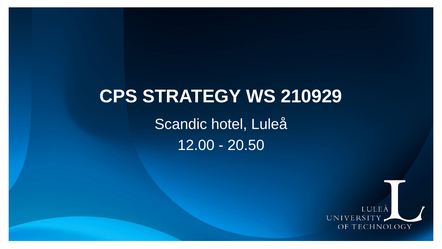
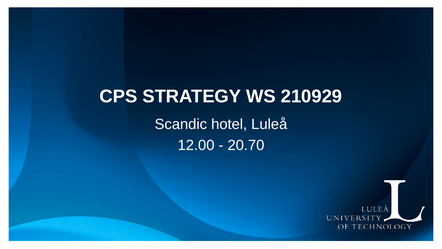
20.50: 20.50 -> 20.70
